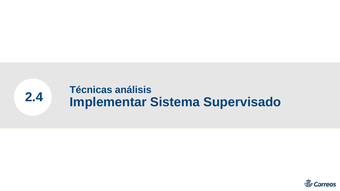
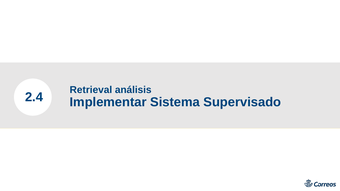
Técnicas: Técnicas -> Retrieval
